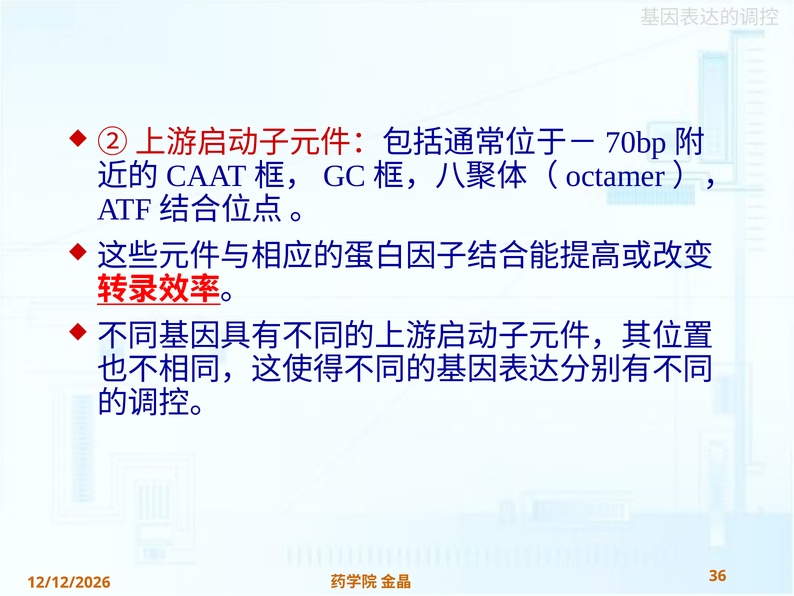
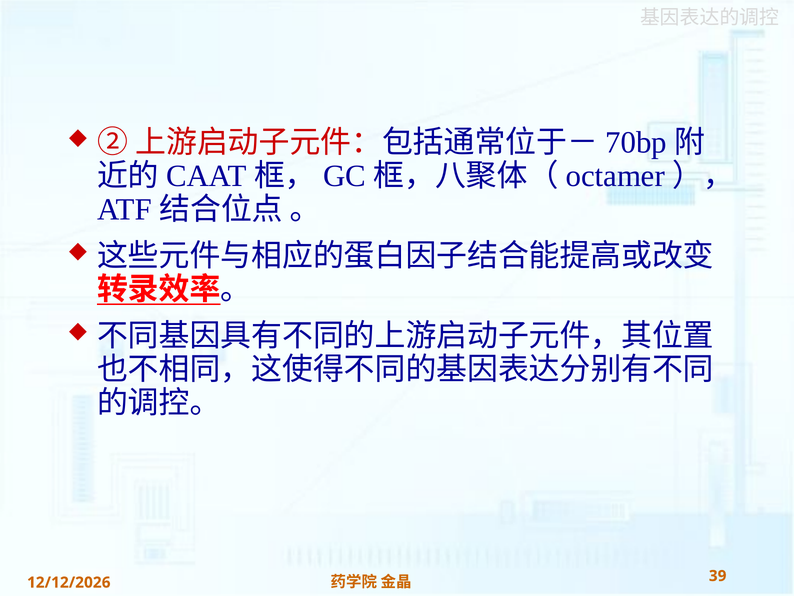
36: 36 -> 39
